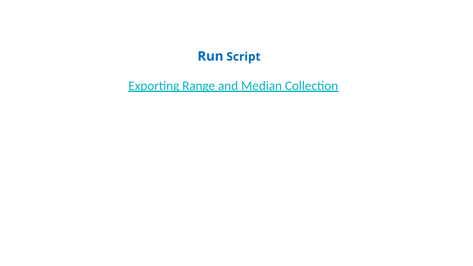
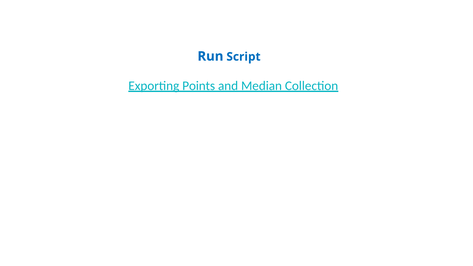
Range: Range -> Points
